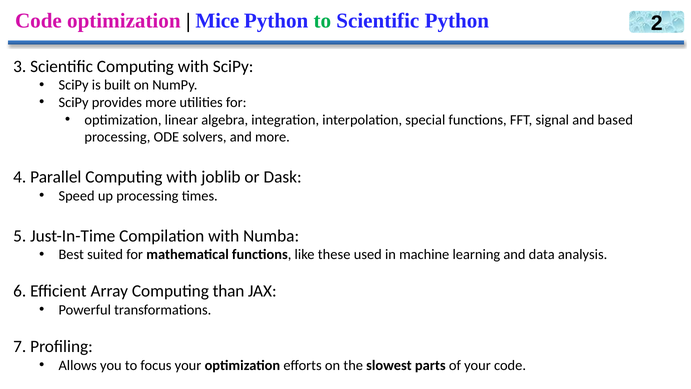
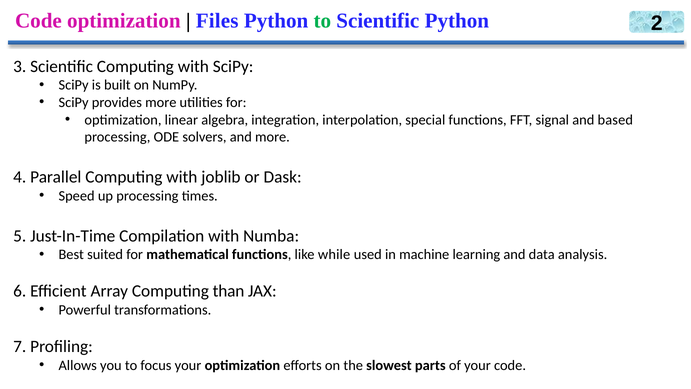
Mice: Mice -> Files
these: these -> while
